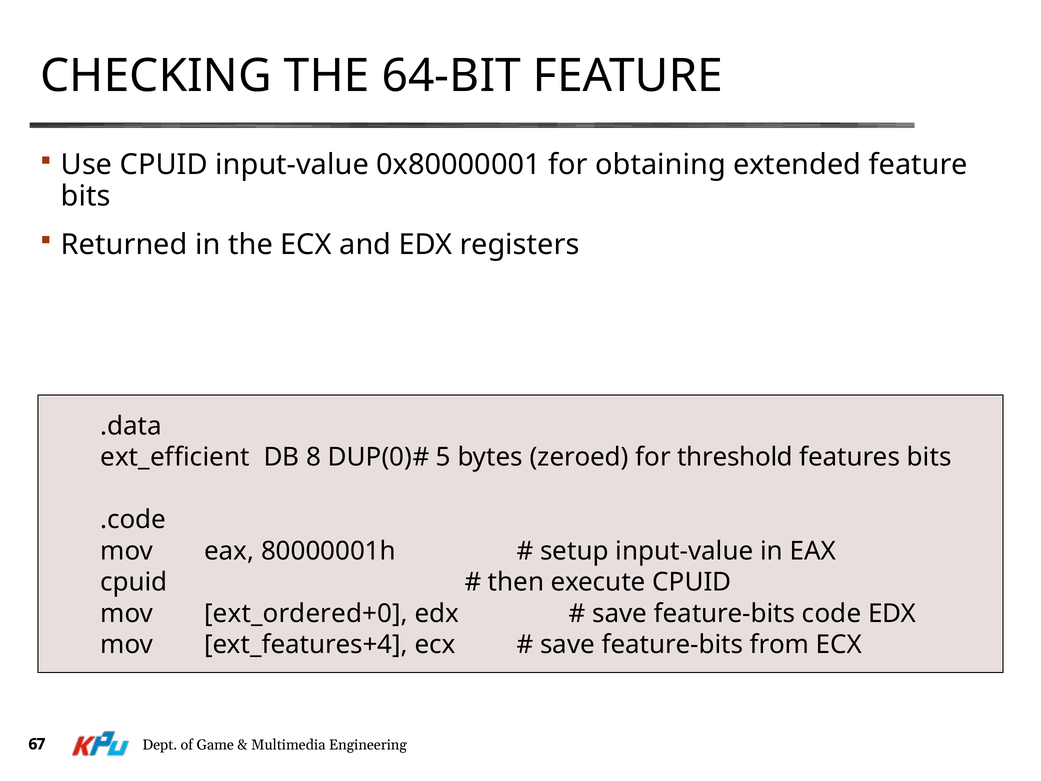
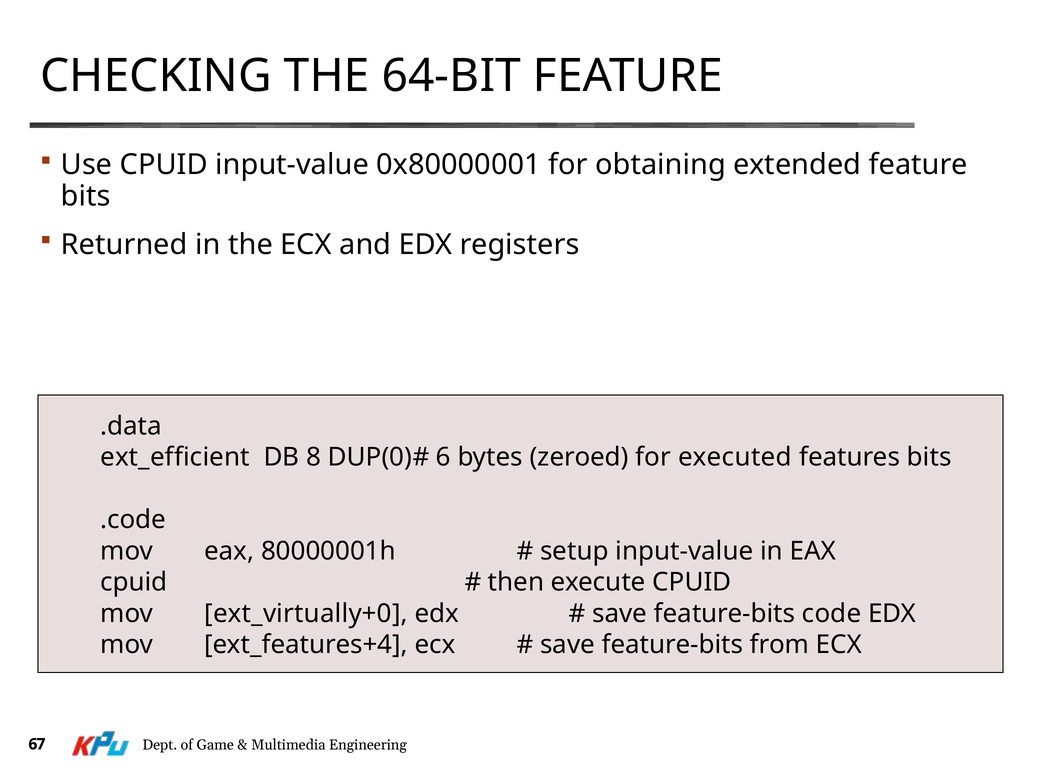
5: 5 -> 6
threshold: threshold -> executed
ext_ordered+0: ext_ordered+0 -> ext_virtually+0
